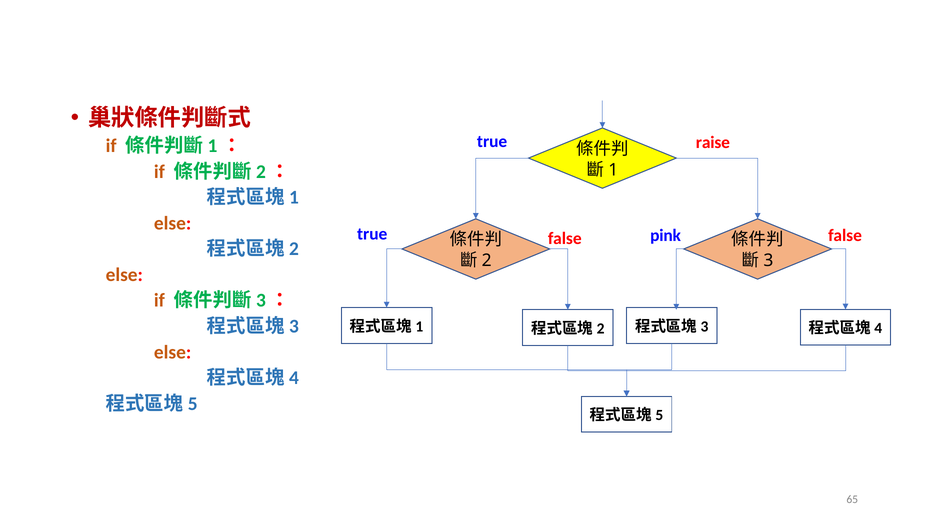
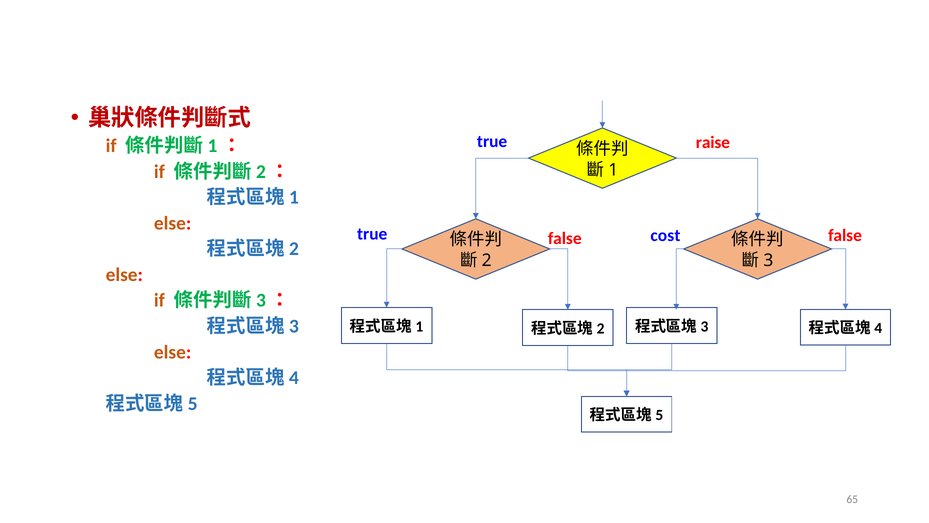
pink: pink -> cost
